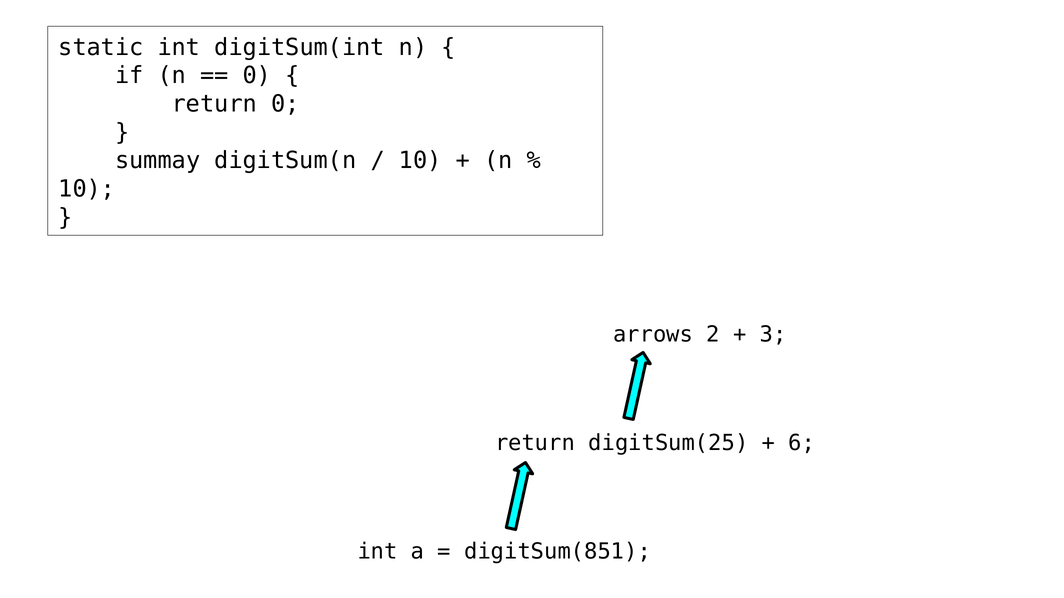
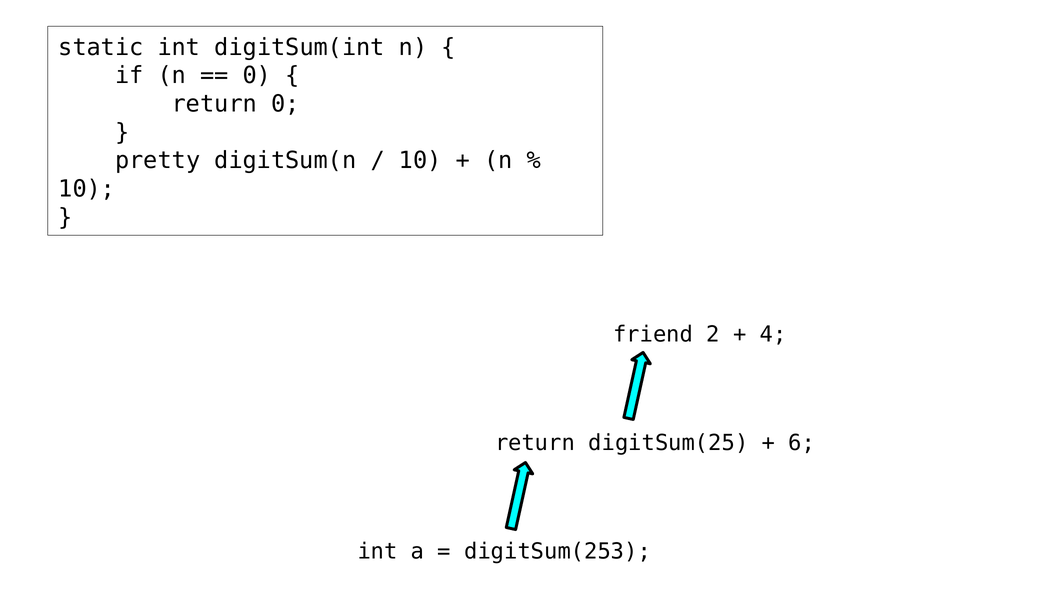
summay: summay -> pretty
arrows: arrows -> friend
3: 3 -> 4
digitSum(851: digitSum(851 -> digitSum(253
